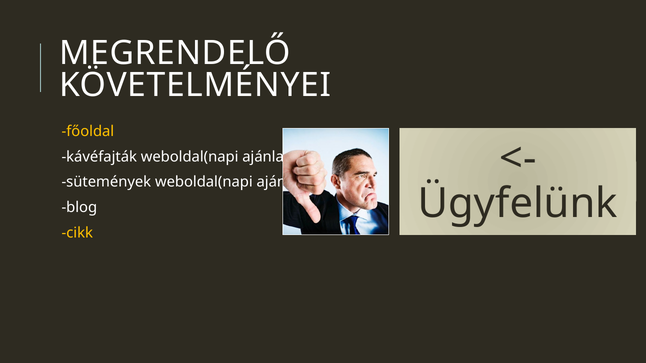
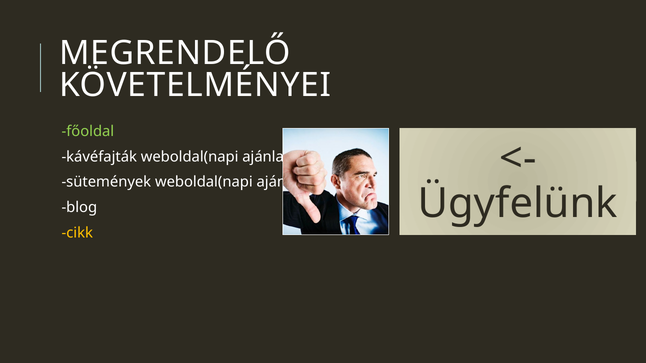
főoldal colour: yellow -> light green
